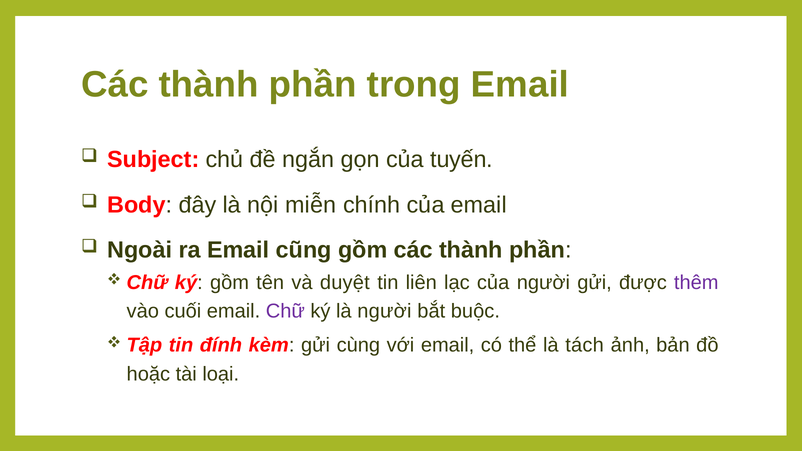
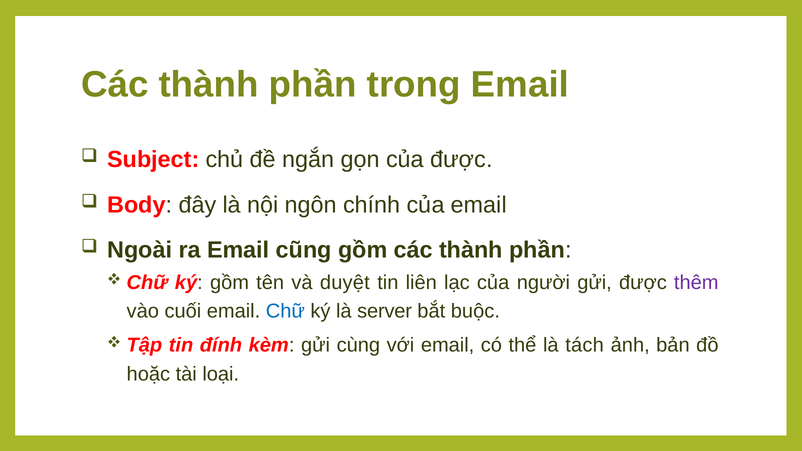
của tuyến: tuyến -> được
miễn: miễn -> ngôn
Chữ at (285, 311) colour: purple -> blue
là người: người -> server
